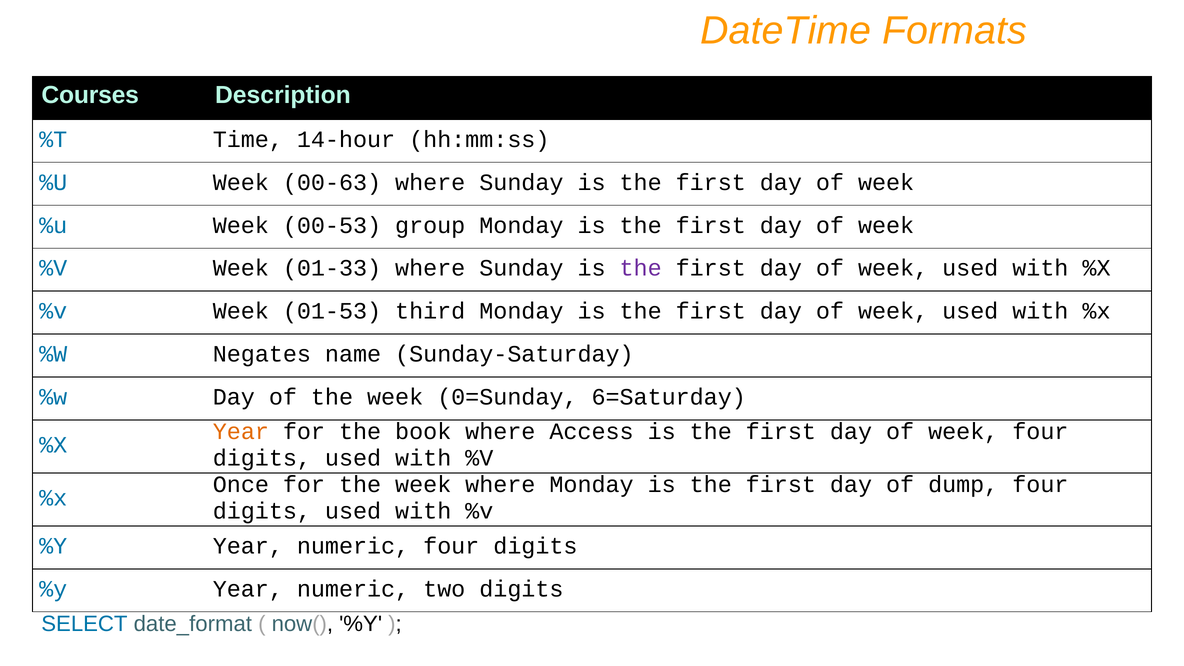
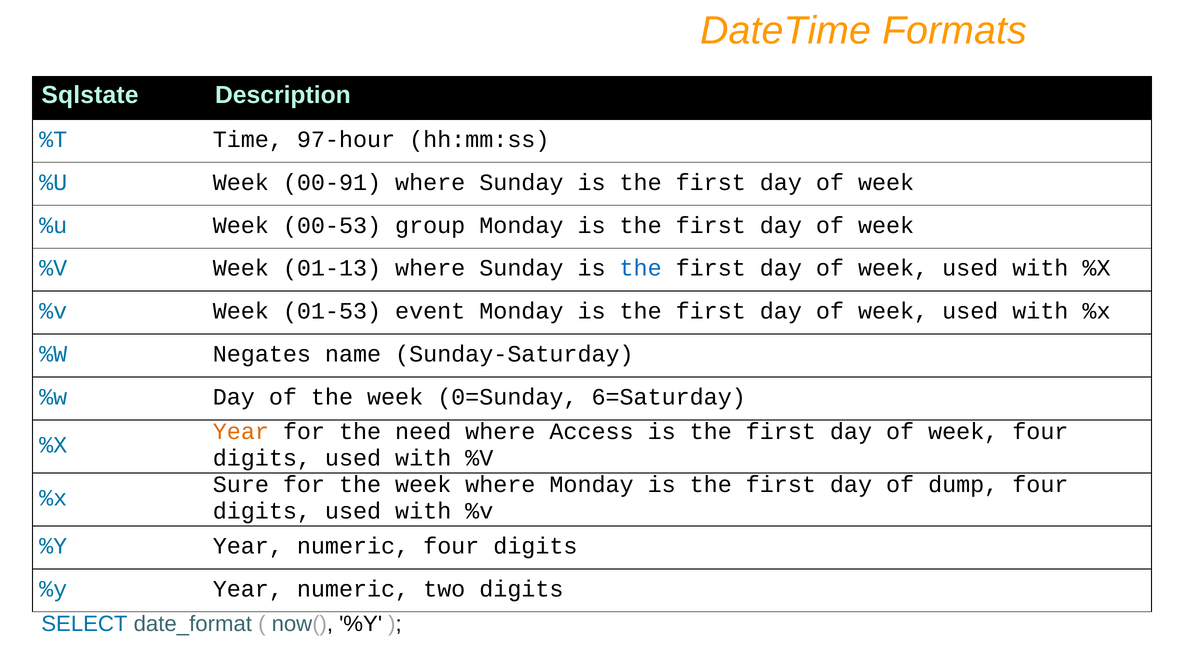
Courses: Courses -> Sqlstate
14-hour: 14-hour -> 97-hour
00-63: 00-63 -> 00-91
01-33: 01-33 -> 01-13
the at (641, 268) colour: purple -> blue
third: third -> event
book: book -> need
Once: Once -> Sure
